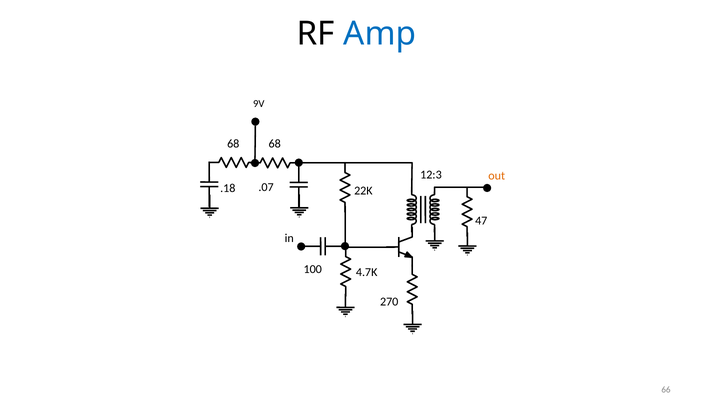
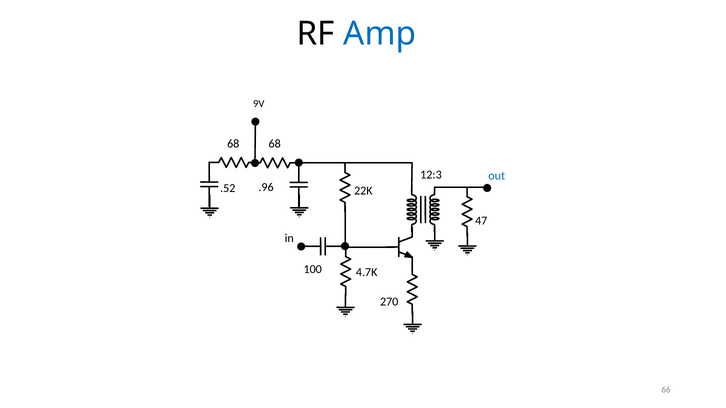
out colour: orange -> blue
.07: .07 -> .96
.18: .18 -> .52
